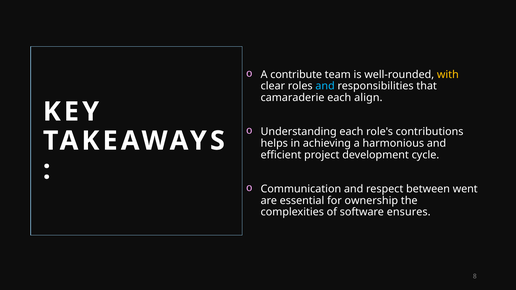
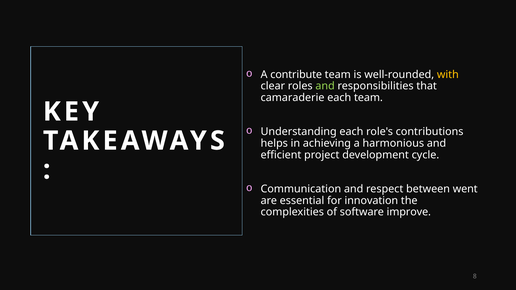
and at (325, 86) colour: light blue -> light green
each align: align -> team
ownership: ownership -> innovation
ensures: ensures -> improve
